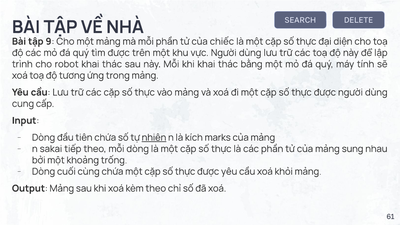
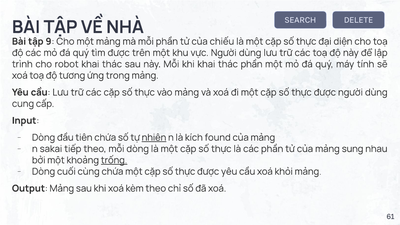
chiếc: chiếc -> chiếu
thác bằng: bằng -> phần
marks: marks -> found
trống underline: none -> present
